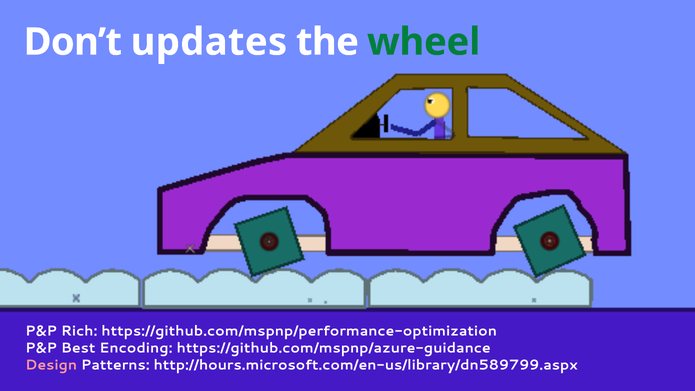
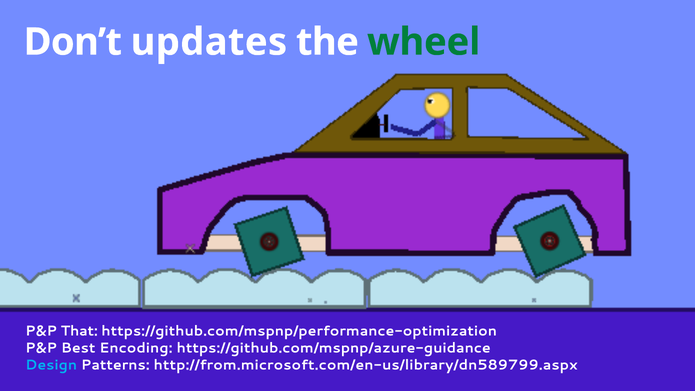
Rich: Rich -> That
Design colour: pink -> light blue
http://hours.microsoft.com/en-us/library/dn589799.aspx: http://hours.microsoft.com/en-us/library/dn589799.aspx -> http://from.microsoft.com/en-us/library/dn589799.aspx
